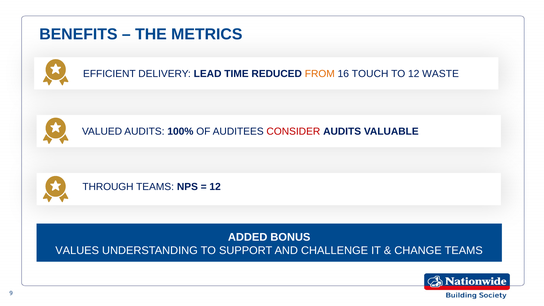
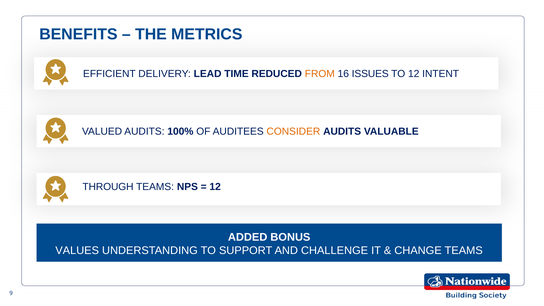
TOUCH: TOUCH -> ISSUES
WASTE: WASTE -> INTENT
CONSIDER colour: red -> orange
